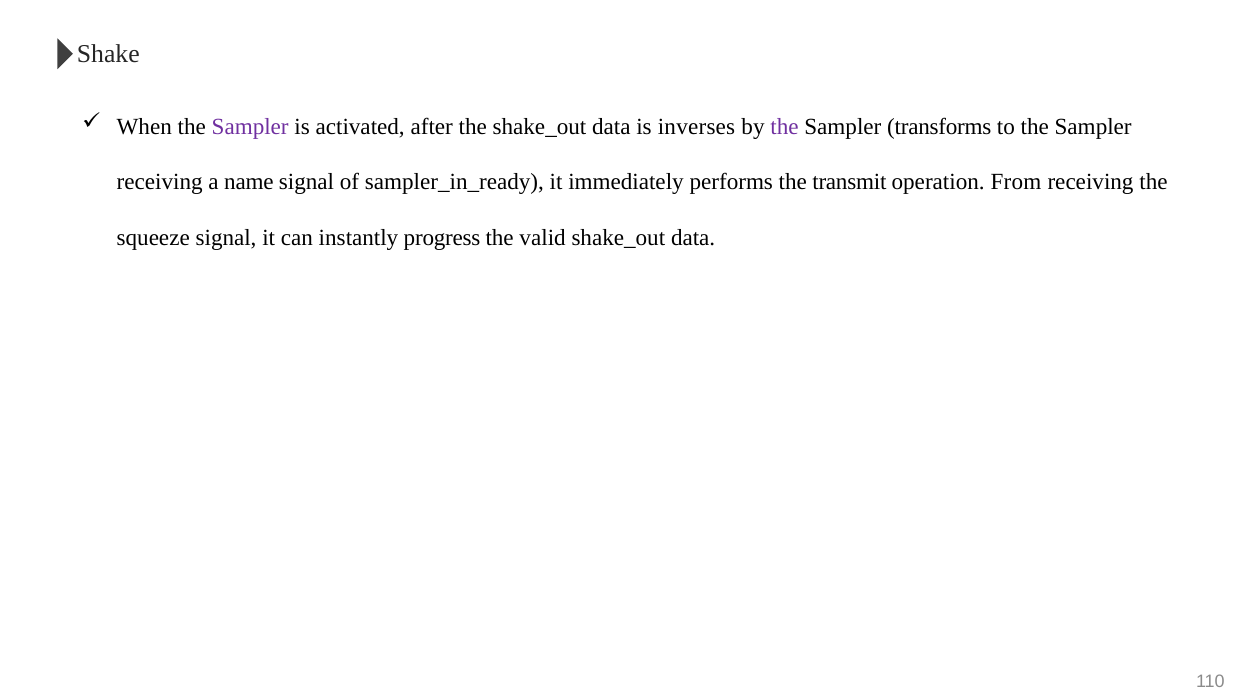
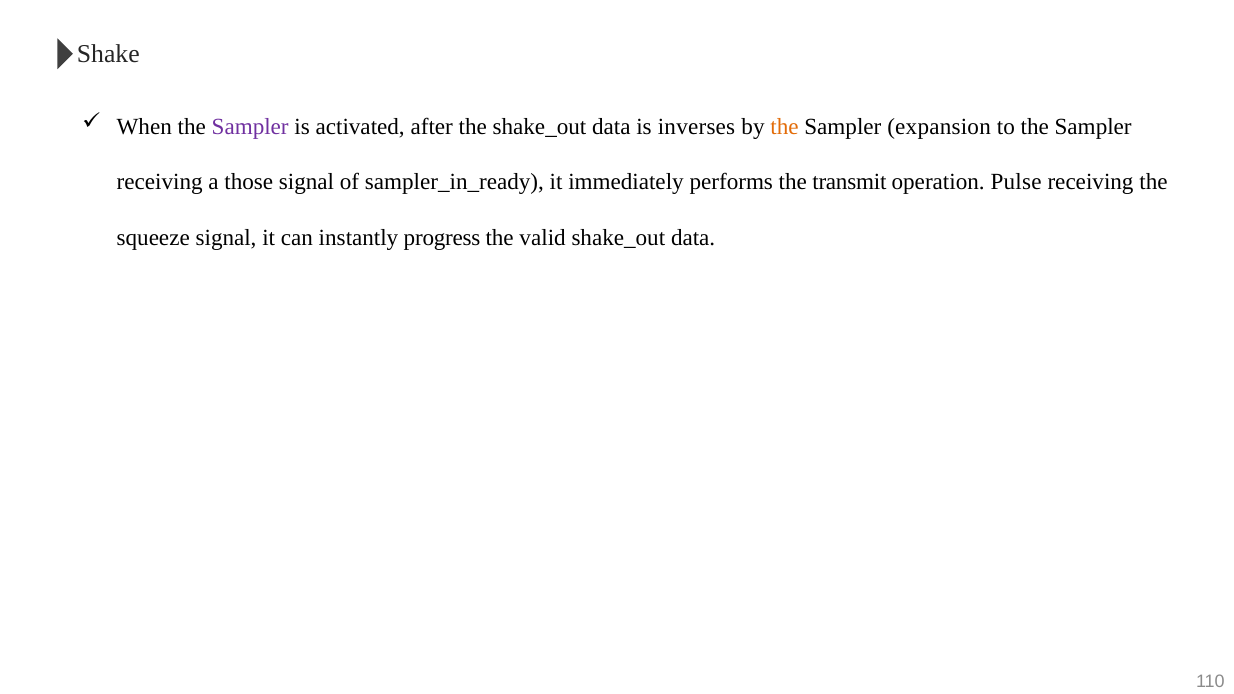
the at (785, 127) colour: purple -> orange
transforms: transforms -> expansion
name: name -> those
From: From -> Pulse
